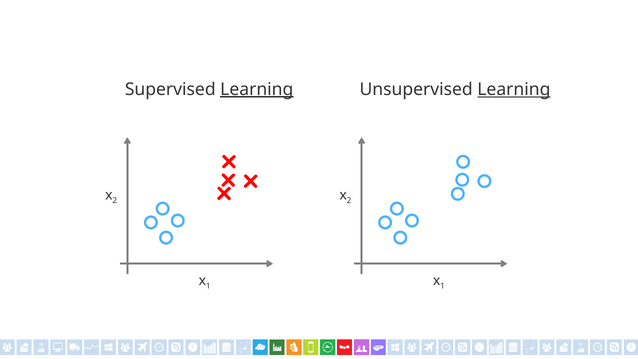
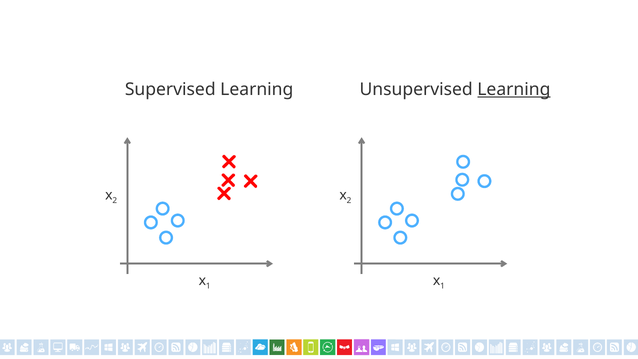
Learning at (257, 89) underline: present -> none
